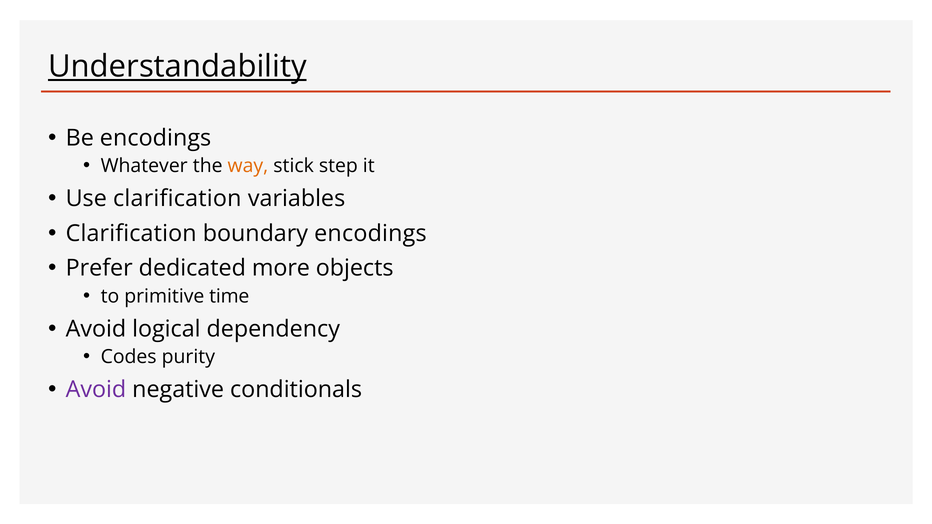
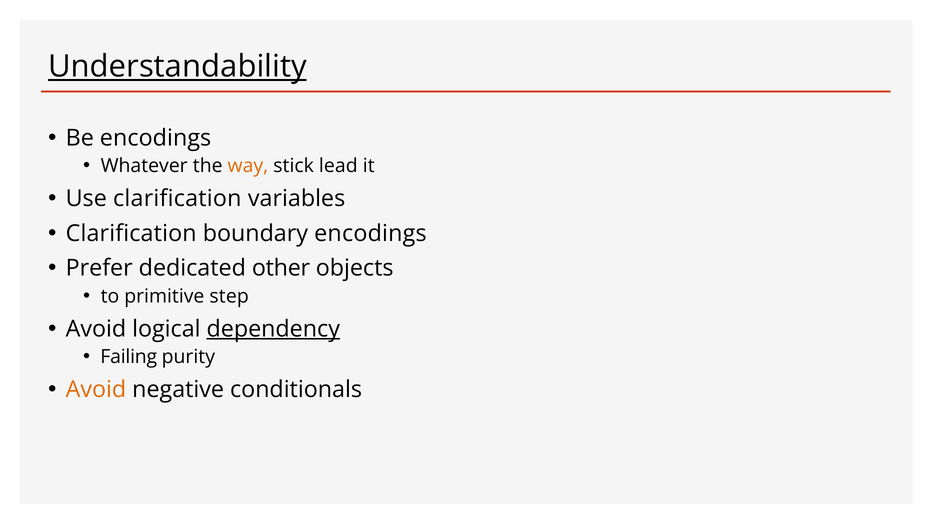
step: step -> lead
more: more -> other
time: time -> step
dependency underline: none -> present
Codes: Codes -> Failing
Avoid at (96, 390) colour: purple -> orange
